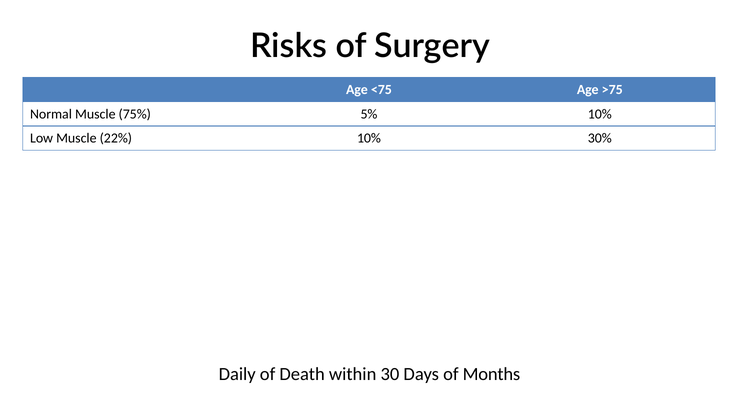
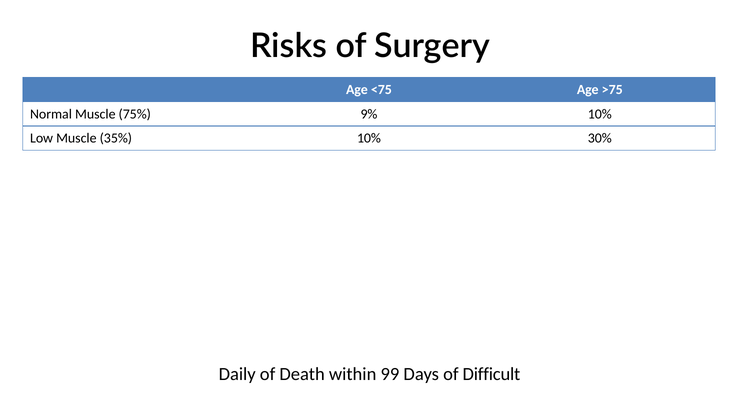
5%: 5% -> 9%
22%: 22% -> 35%
30: 30 -> 99
Months: Months -> Difficult
